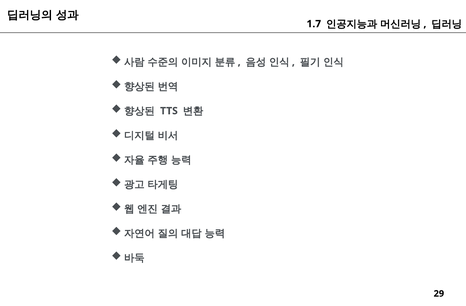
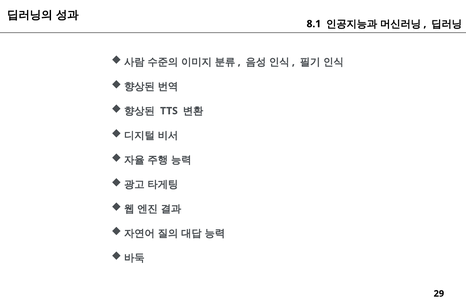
1.7: 1.7 -> 8.1
